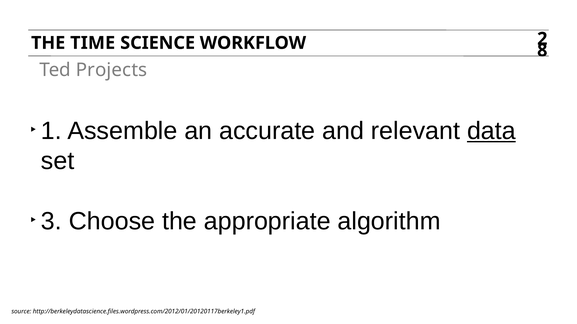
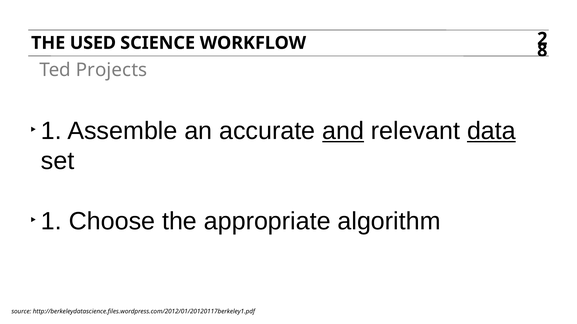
TIME: TIME -> USED
and underline: none -> present
3 at (51, 221): 3 -> 1
